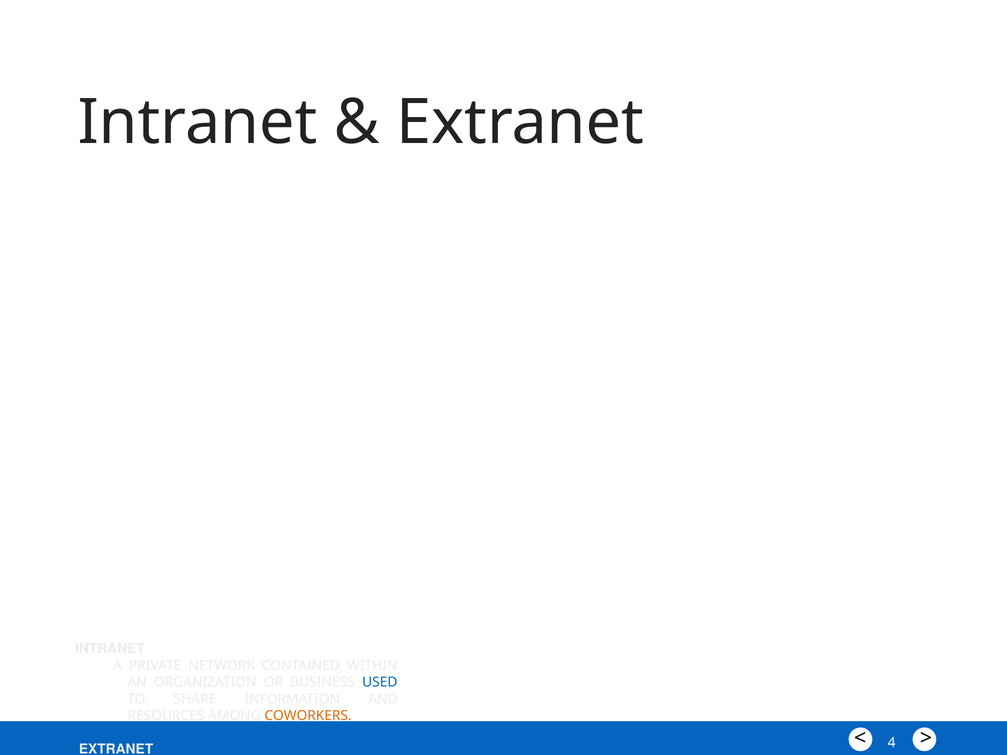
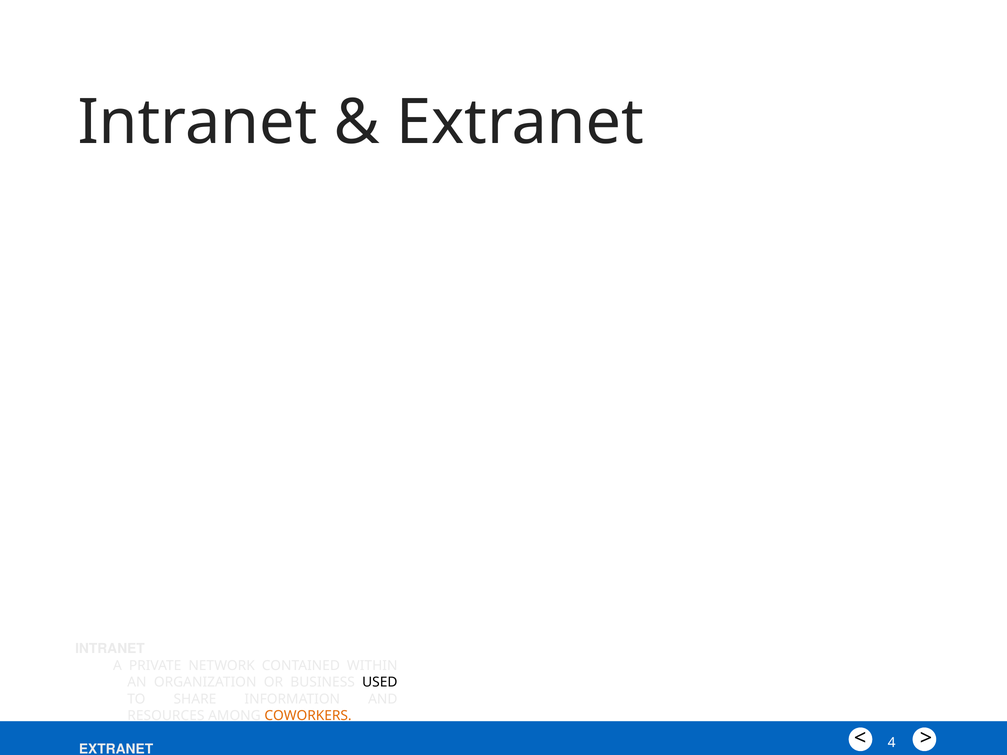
USED colour: blue -> black
